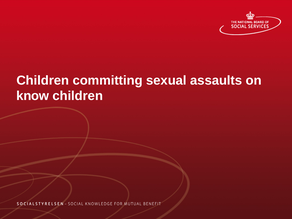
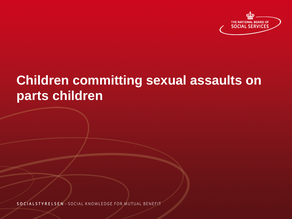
know: know -> parts
